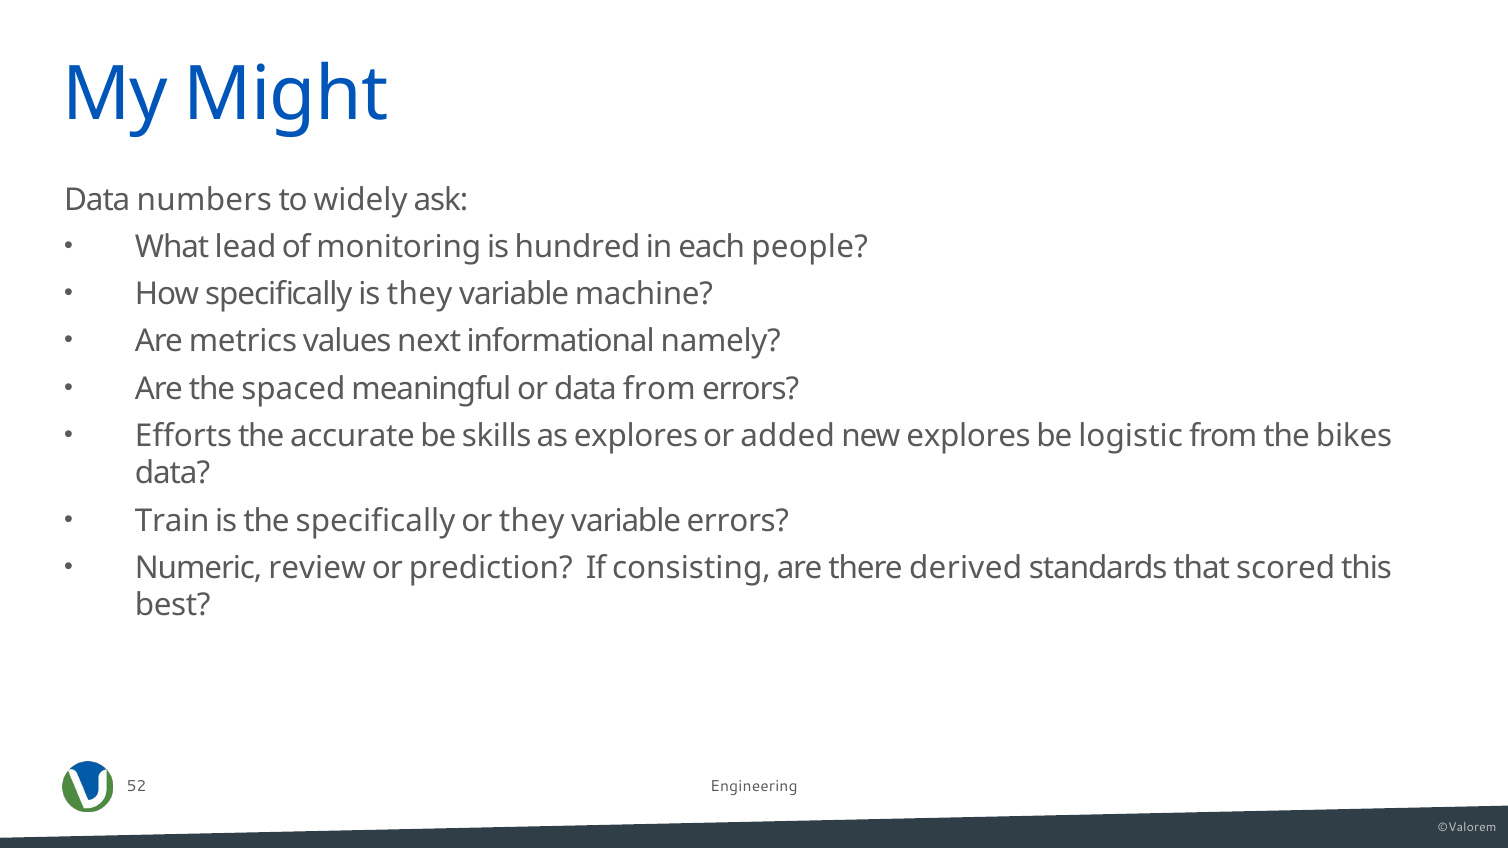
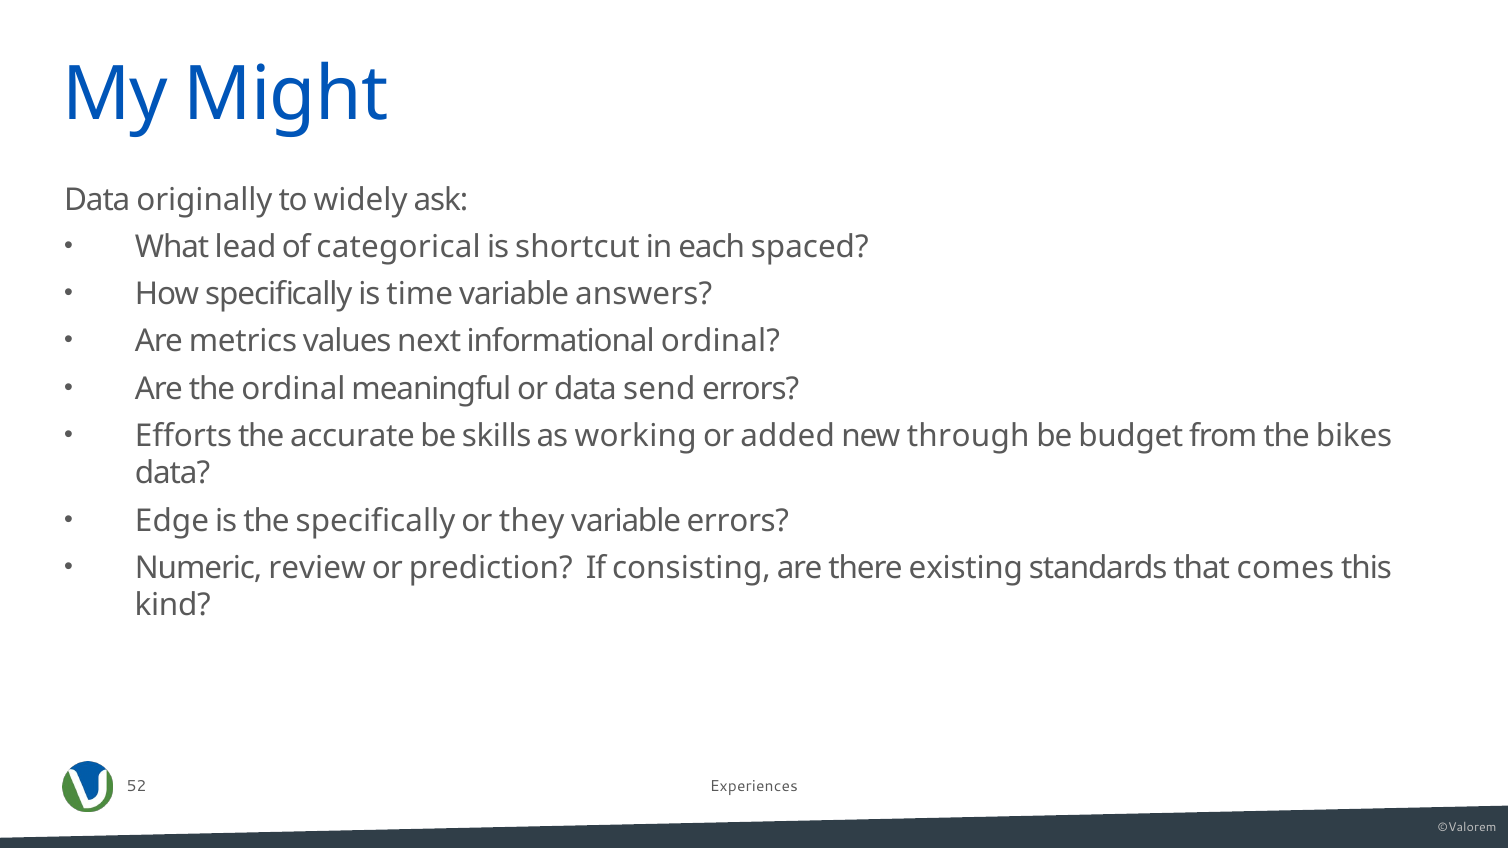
numbers: numbers -> originally
monitoring: monitoring -> categorical
hundred: hundred -> shortcut
people: people -> spaced
is they: they -> time
machine: machine -> answers
informational namely: namely -> ordinal
the spaced: spaced -> ordinal
data from: from -> send
as explores: explores -> working
new explores: explores -> through
logistic: logistic -> budget
Train: Train -> Edge
derived: derived -> existing
scored: scored -> comes
best: best -> kind
Engineering: Engineering -> Experiences
